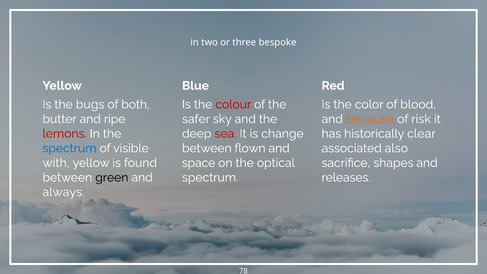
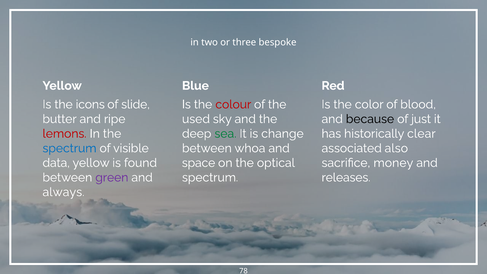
bugs: bugs -> icons
both: both -> slide
safer: safer -> used
because colour: orange -> black
risk: risk -> just
sea colour: red -> green
flown: flown -> whoa
with: with -> data
shapes: shapes -> money
green colour: black -> purple
